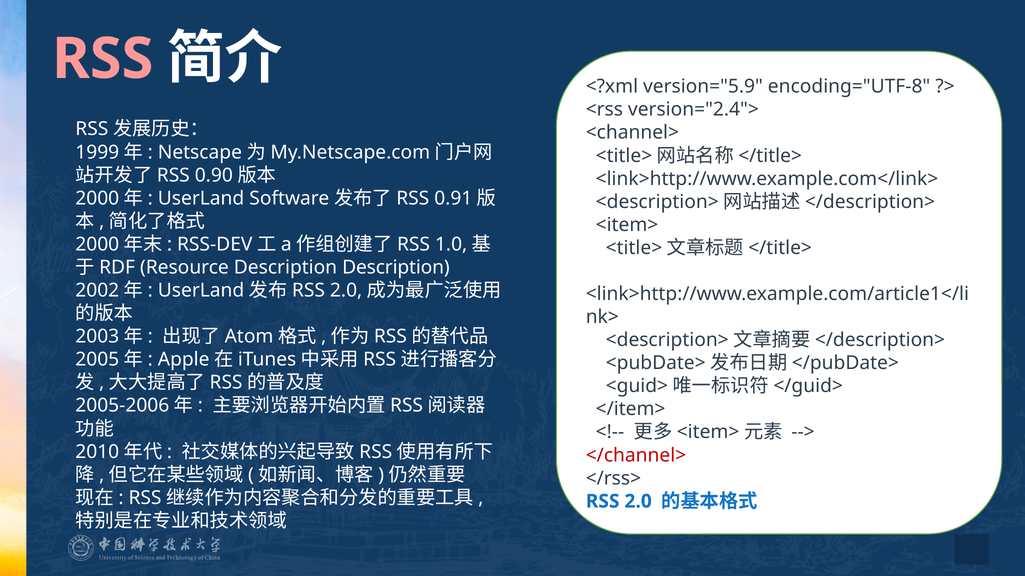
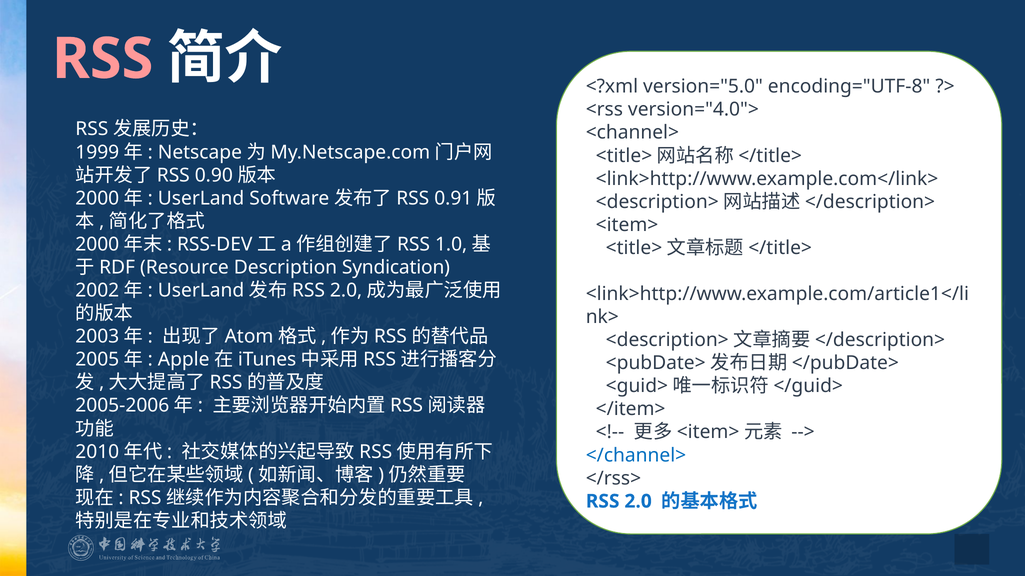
version="5.9: version="5.9 -> version="5.0
version="2.4">: version="2.4"> -> version="4.0">
Description Description: Description -> Syndication
</channel> colour: red -> blue
